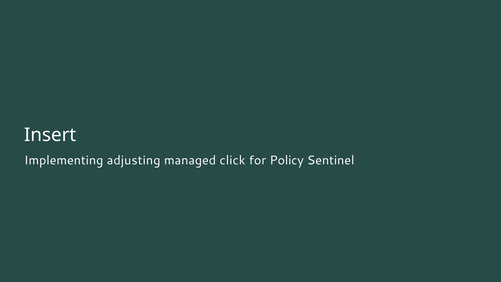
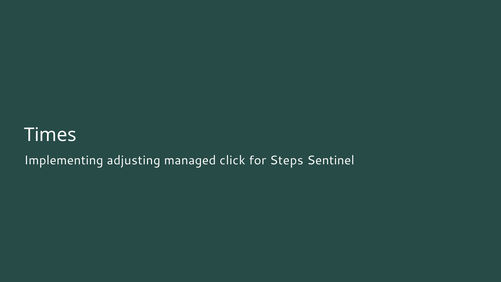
Insert: Insert -> Times
Policy: Policy -> Steps
